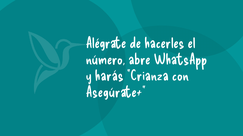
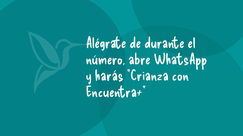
hacerles: hacerles -> durante
Asegúrate+: Asegúrate+ -> Encuentra+
